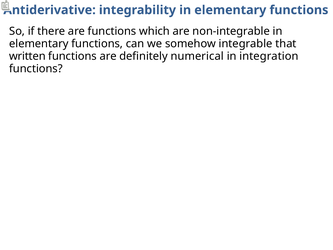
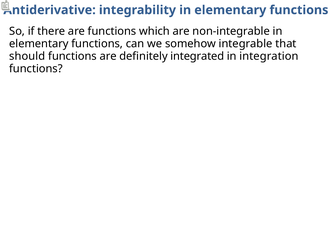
written: written -> should
numerical: numerical -> integrated
